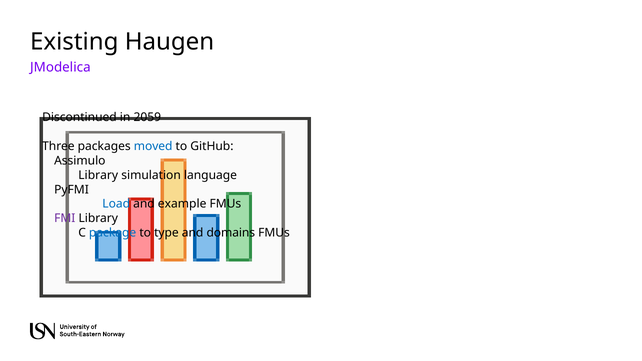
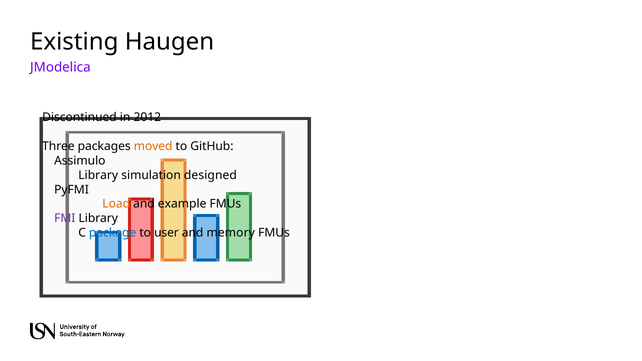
2059: 2059 -> 2012
moved colour: blue -> orange
language: language -> designed
Load colour: blue -> orange
type: type -> user
domains: domains -> memory
